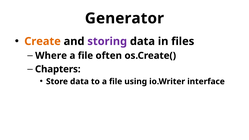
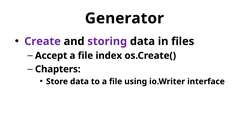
Create colour: orange -> purple
Where: Where -> Accept
often: often -> index
